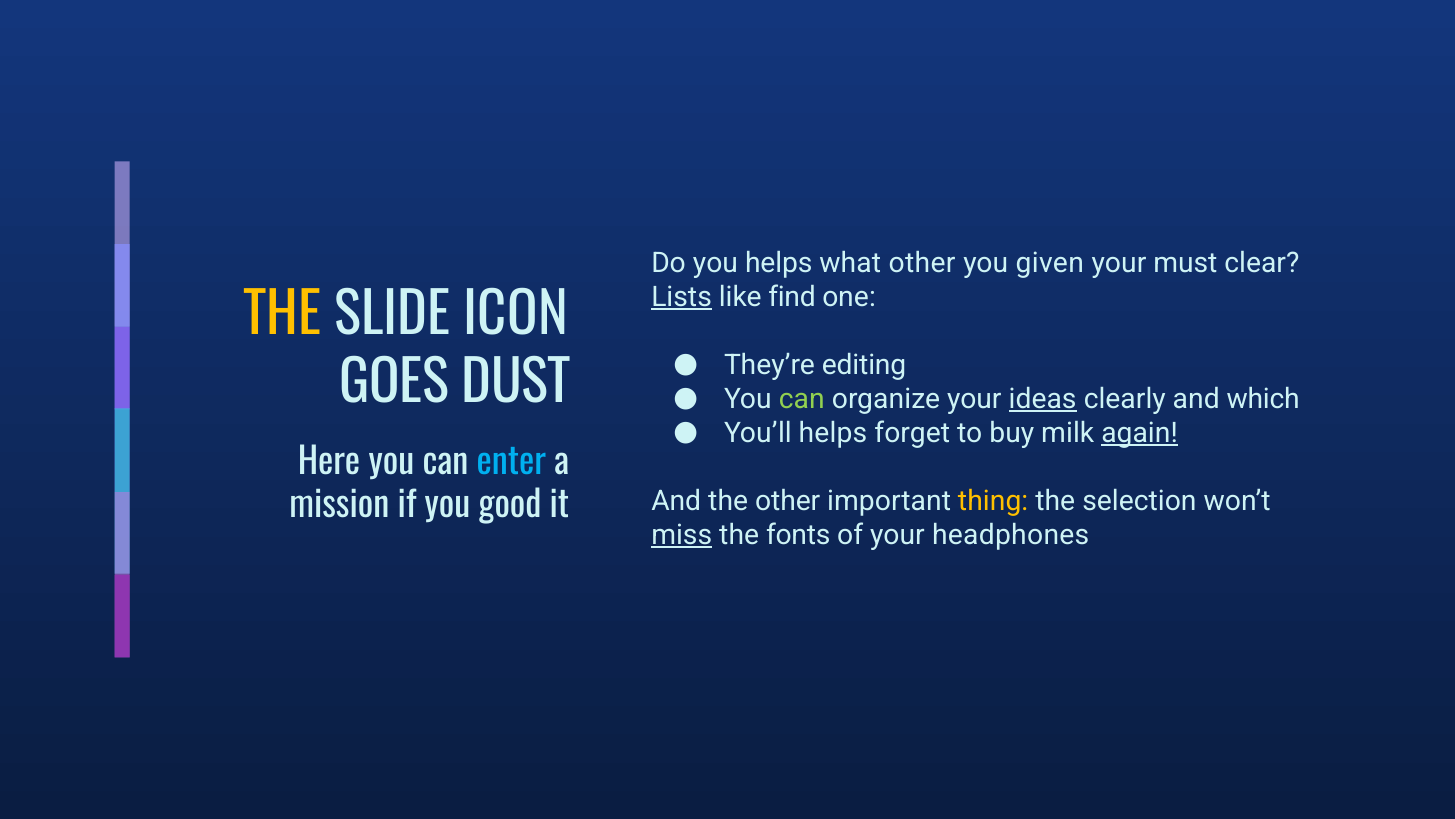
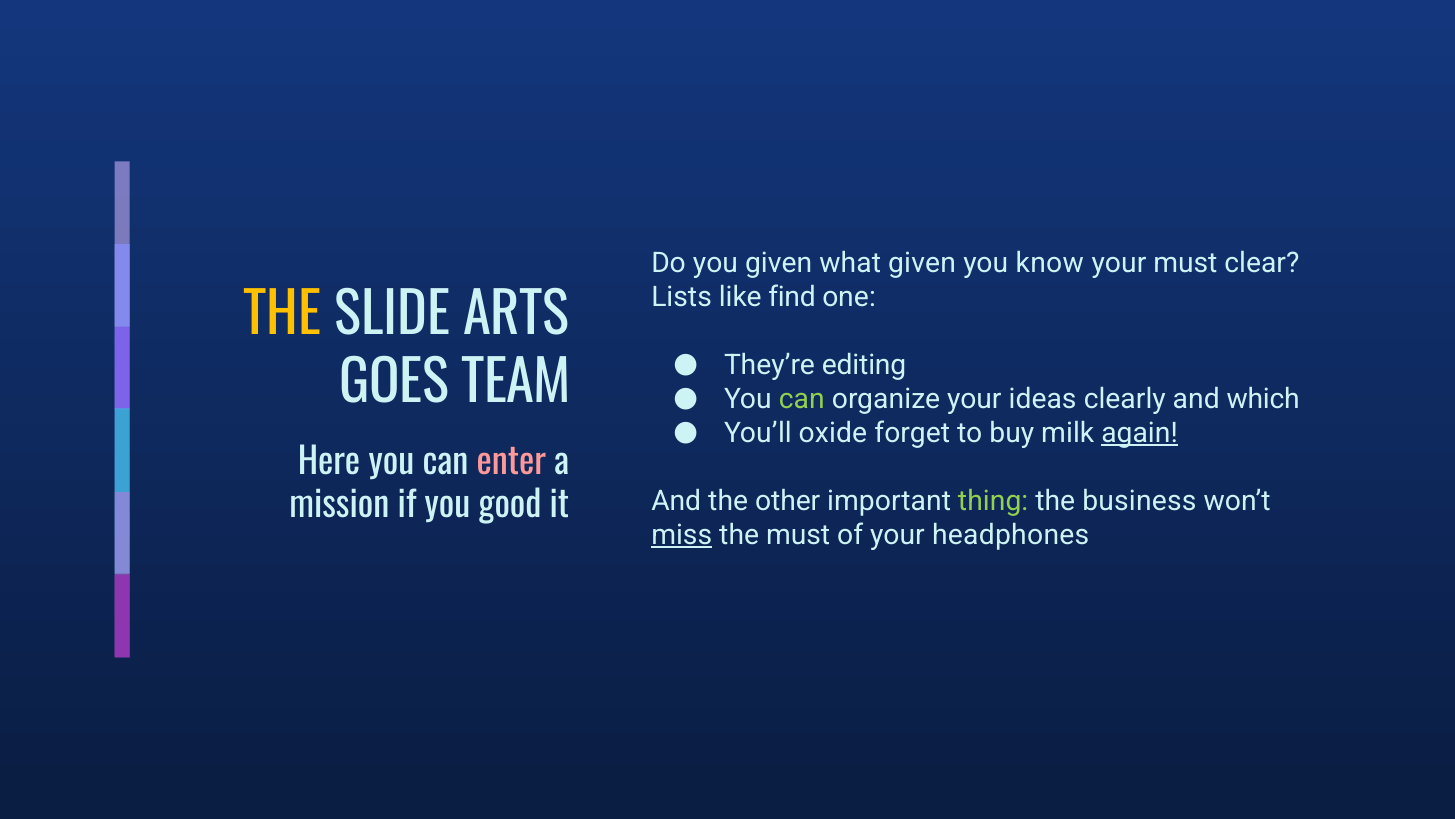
you helps: helps -> given
what other: other -> given
given: given -> know
Lists underline: present -> none
ICON: ICON -> ARTS
DUST: DUST -> TEAM
ideas underline: present -> none
You’ll helps: helps -> oxide
enter colour: light blue -> pink
thing colour: yellow -> light green
selection: selection -> business
the fonts: fonts -> must
